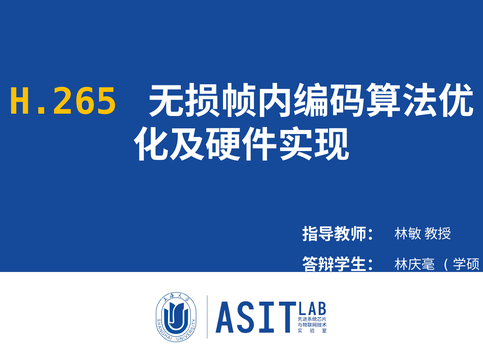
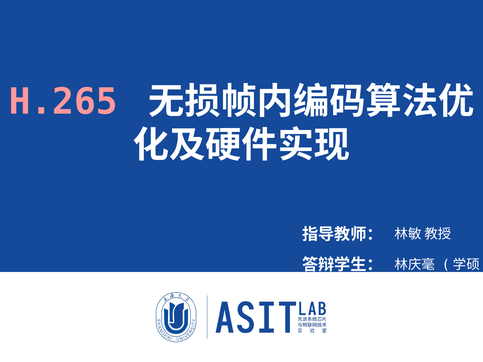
H.265 colour: yellow -> pink
